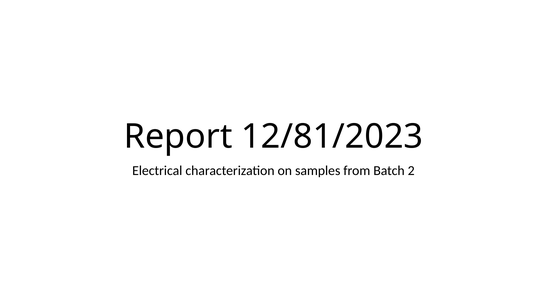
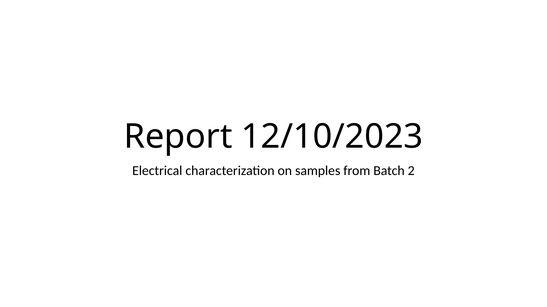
12/81/2023: 12/81/2023 -> 12/10/2023
